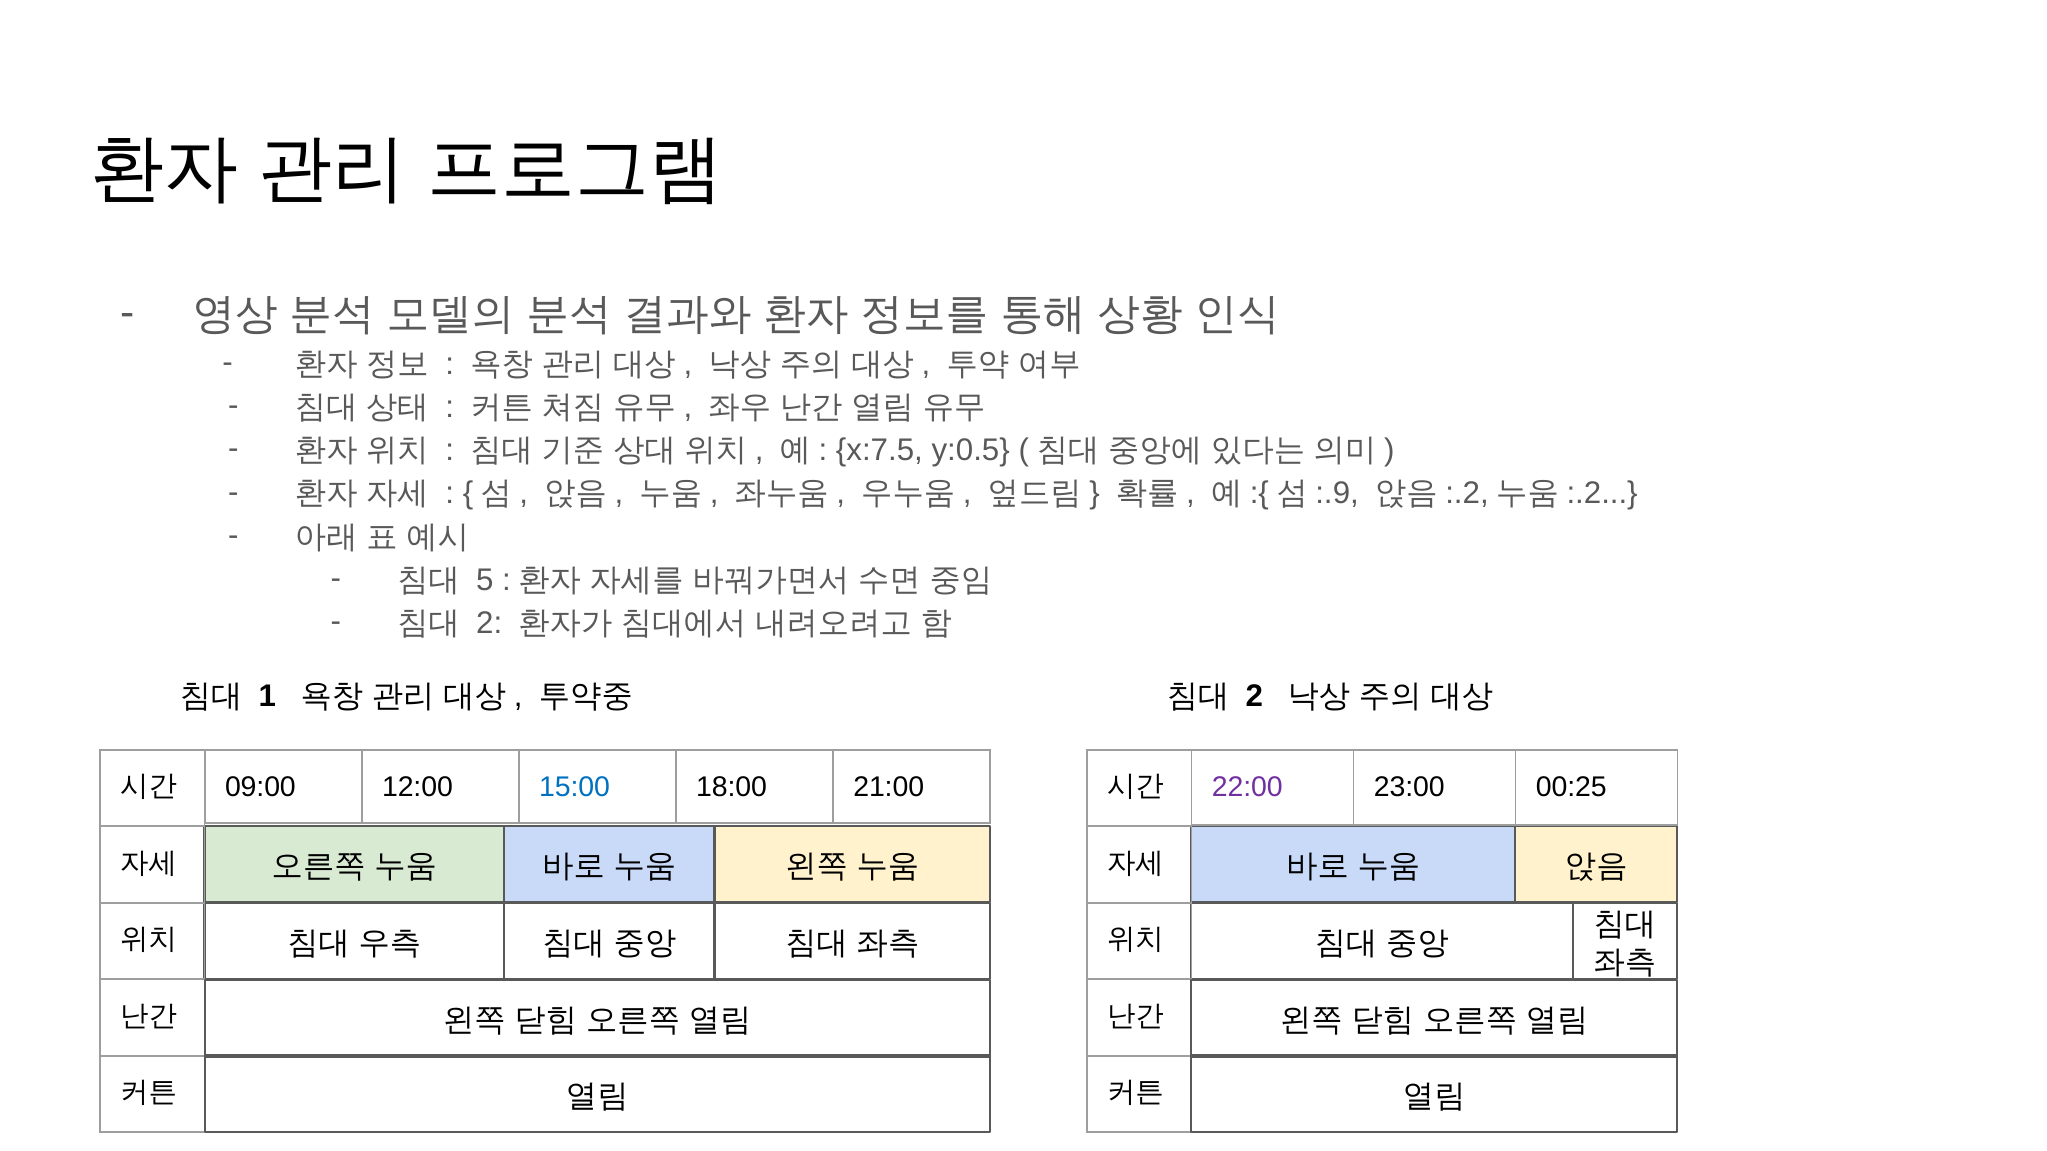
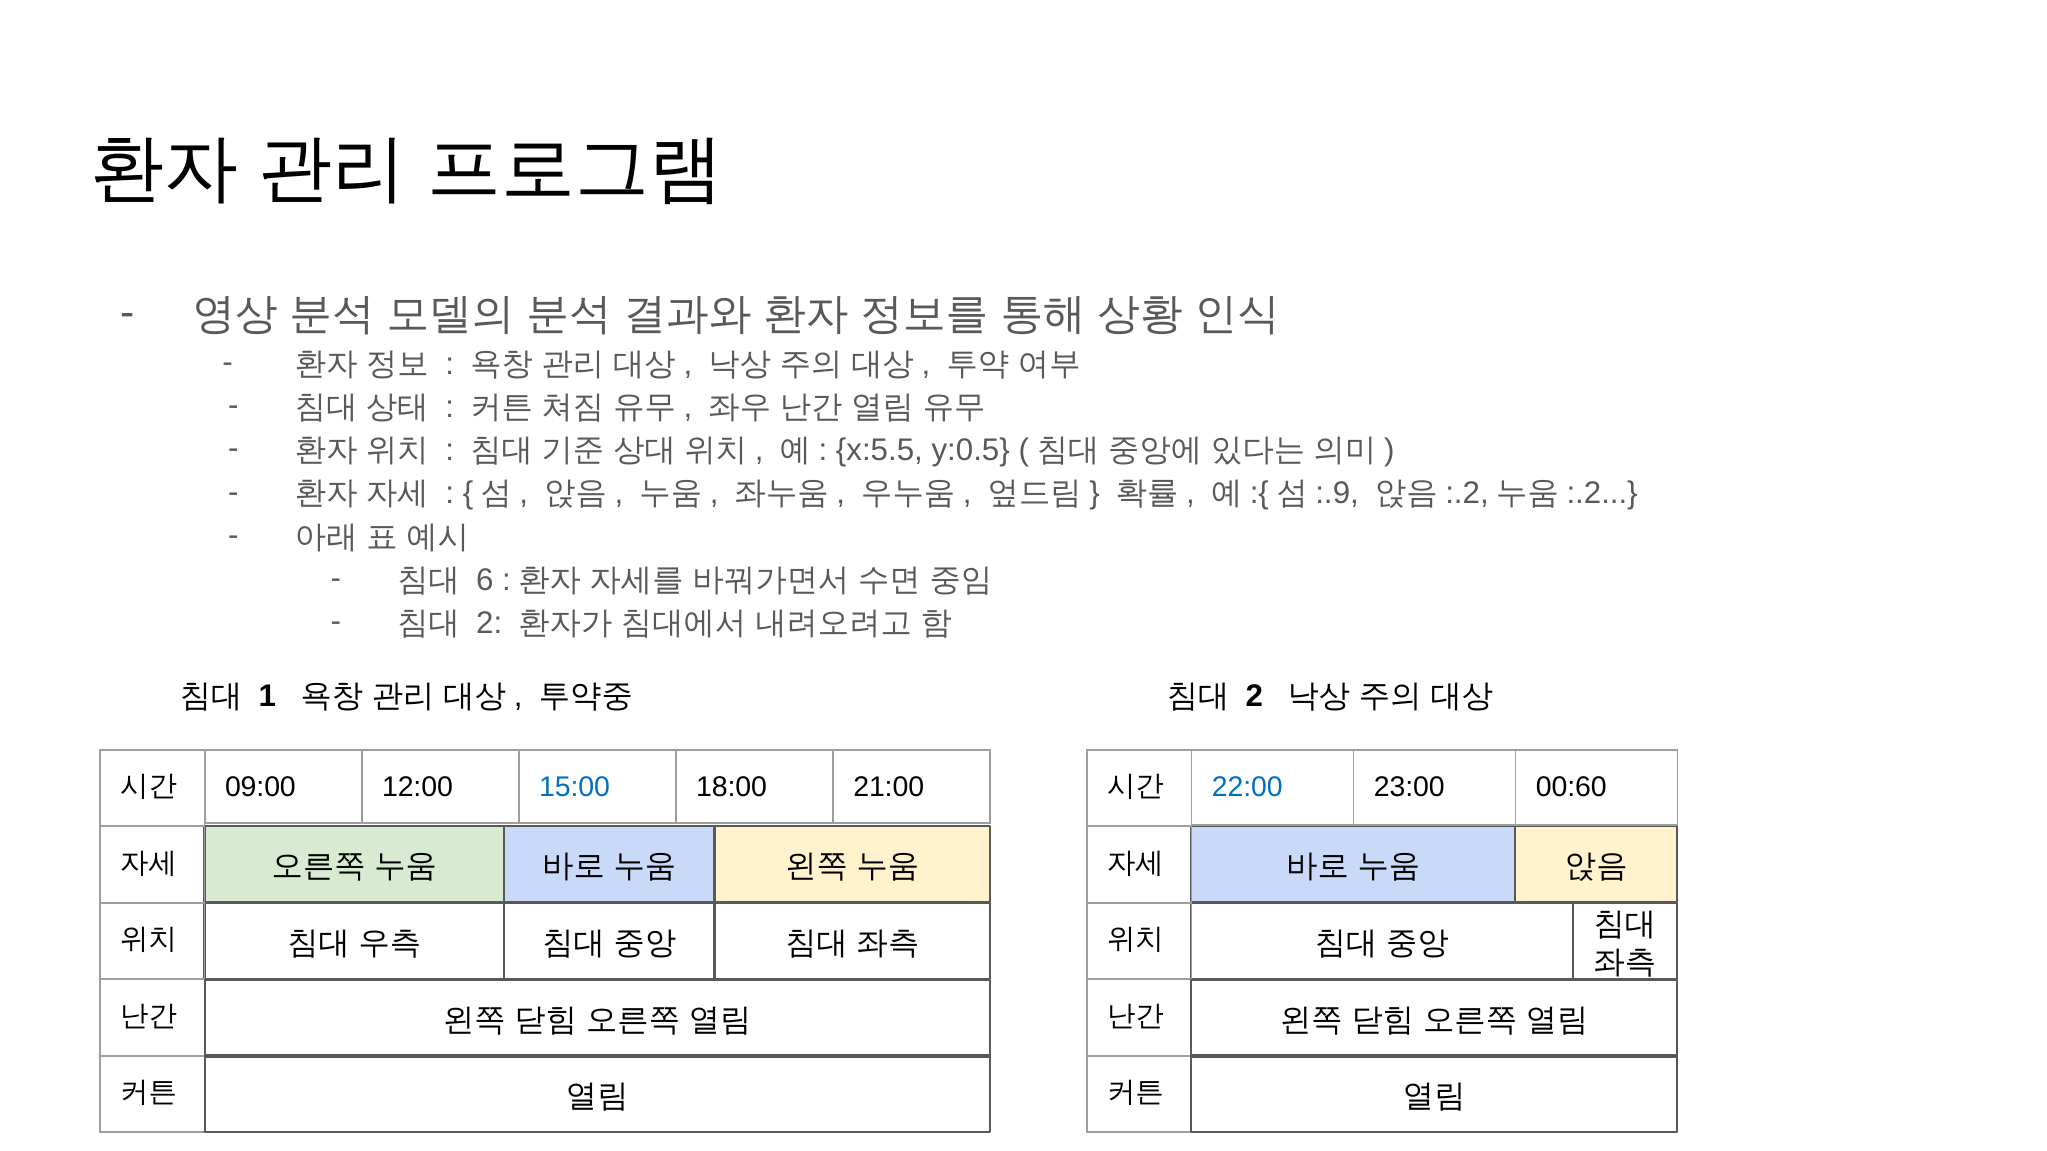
x:7.5: x:7.5 -> x:5.5
5: 5 -> 6
22:00 colour: purple -> blue
00:25: 00:25 -> 00:60
